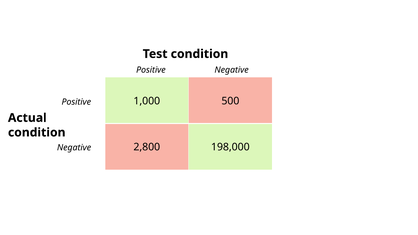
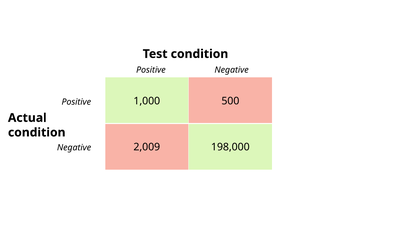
2,800: 2,800 -> 2,009
